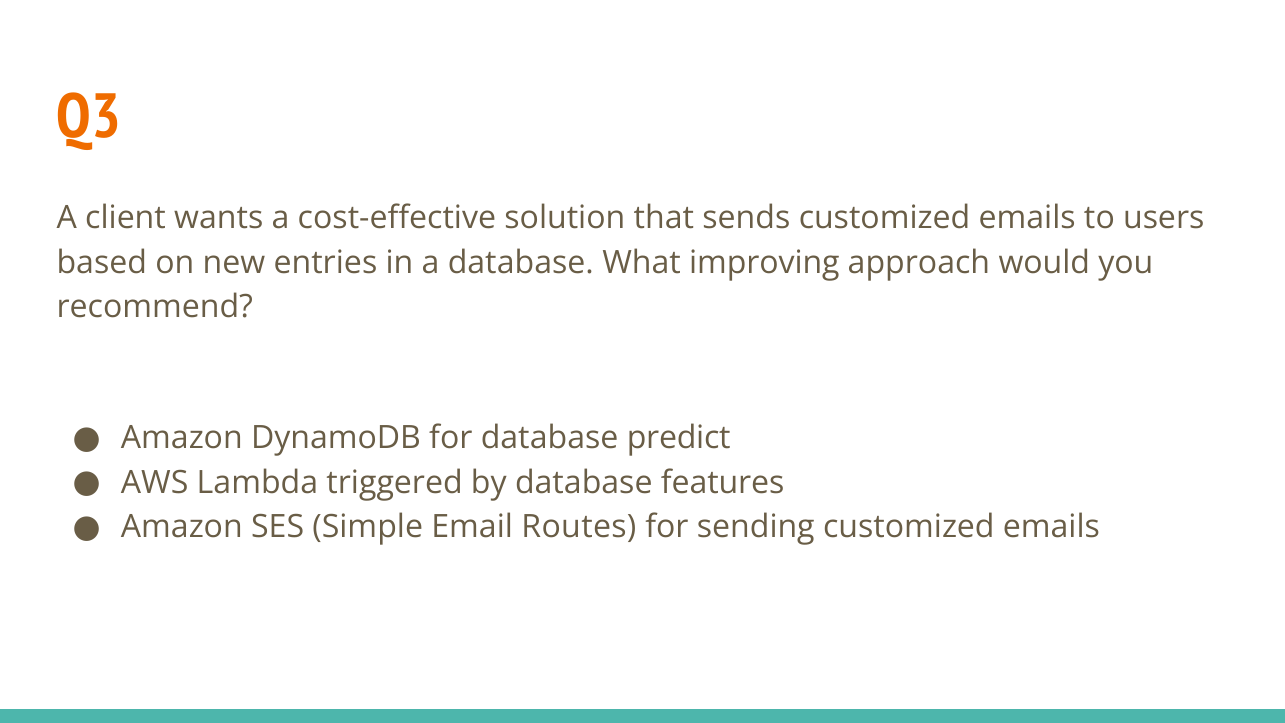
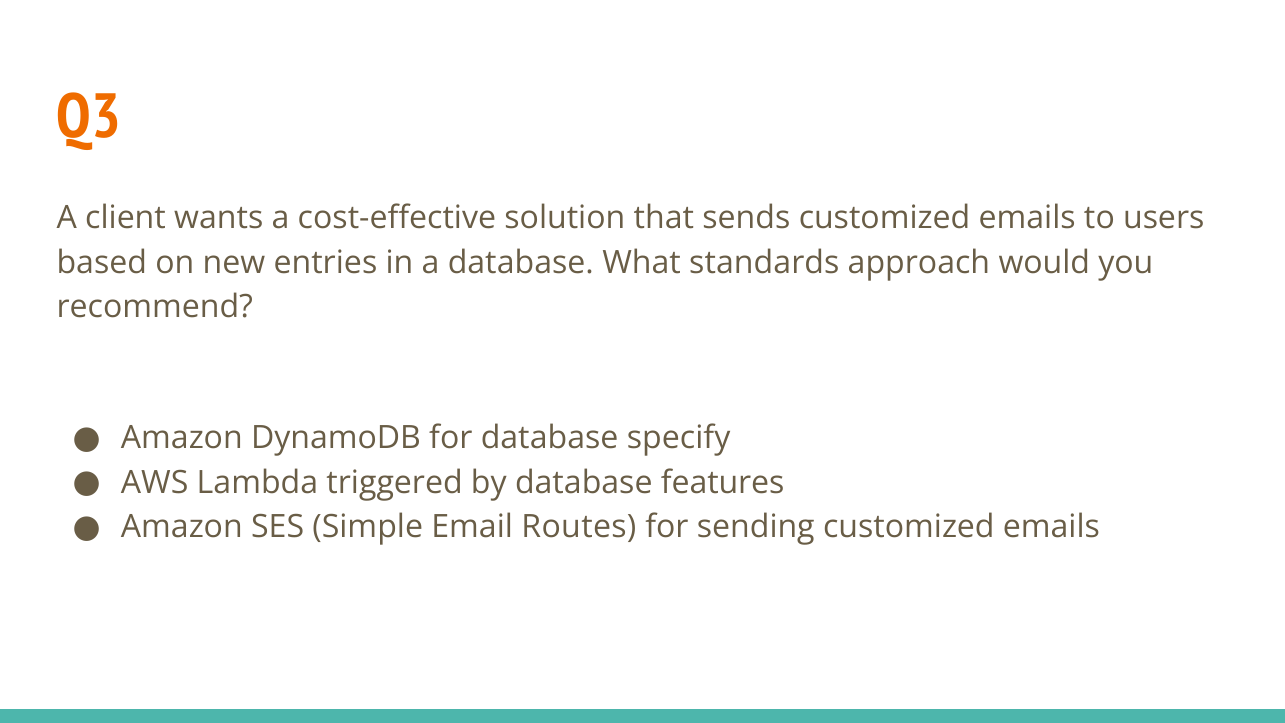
improving: improving -> standards
predict: predict -> specify
